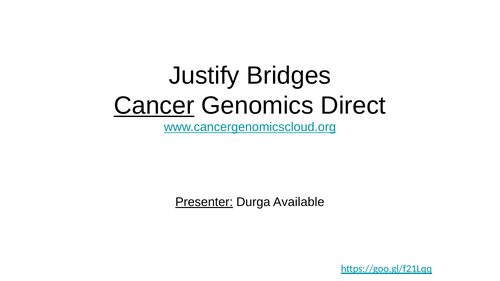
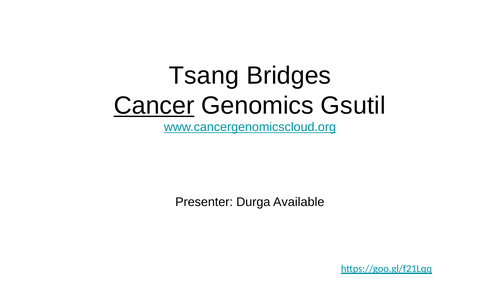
Justify: Justify -> Tsang
Direct: Direct -> Gsutil
Presenter underline: present -> none
